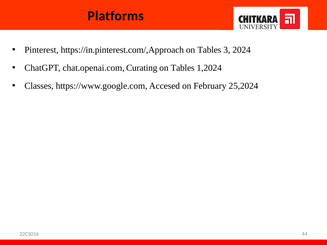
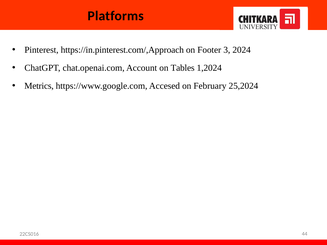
Tables at (209, 50): Tables -> Footer
Curating: Curating -> Account
Classes: Classes -> Metrics
